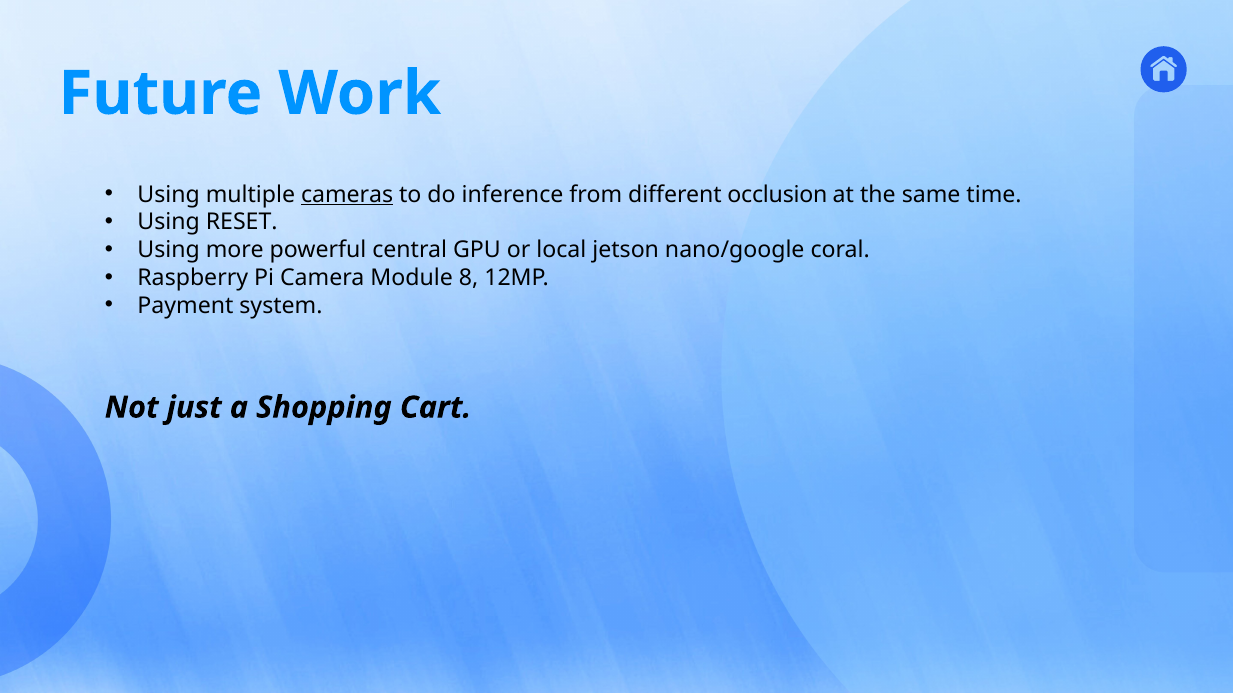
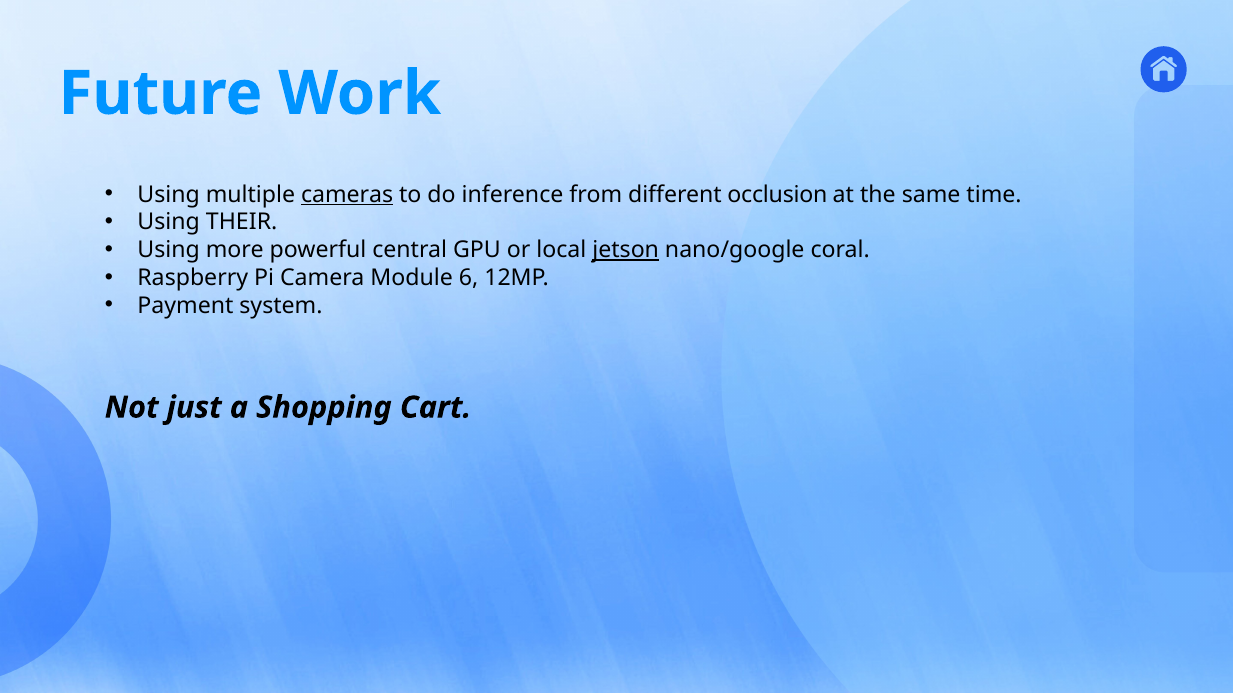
RESET: RESET -> THEIR
jetson underline: none -> present
8: 8 -> 6
